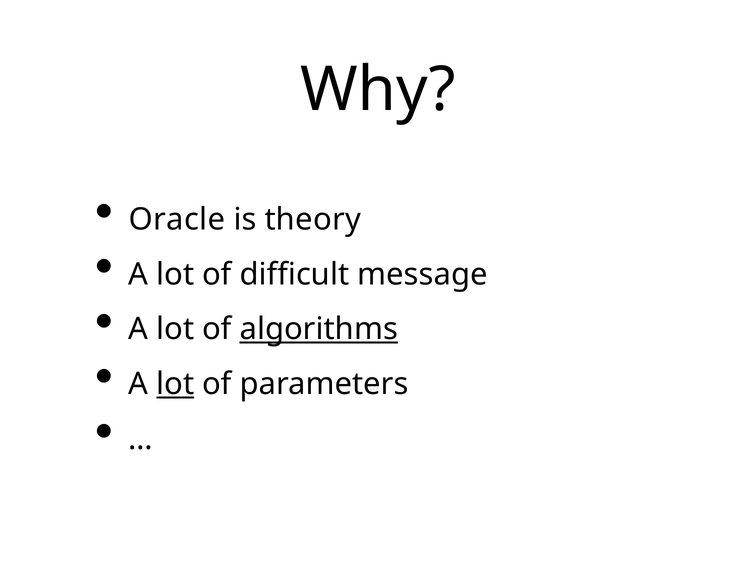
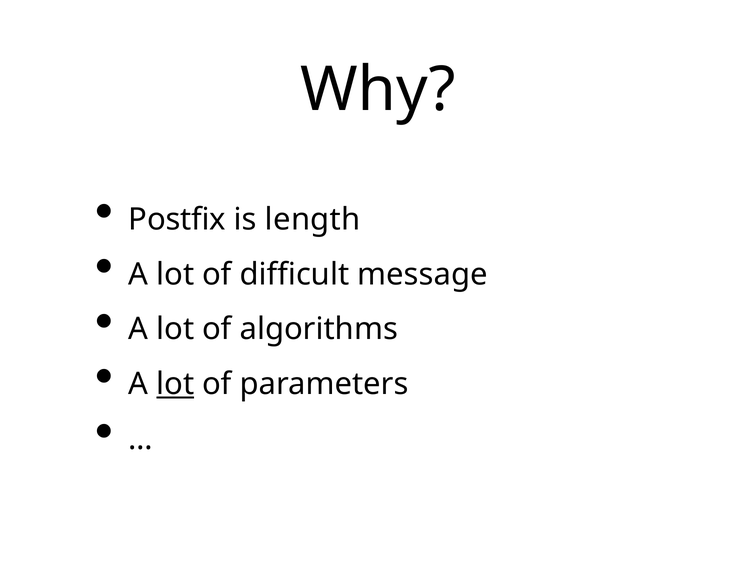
Oracle: Oracle -> Postfix
theory: theory -> length
algorithms underline: present -> none
